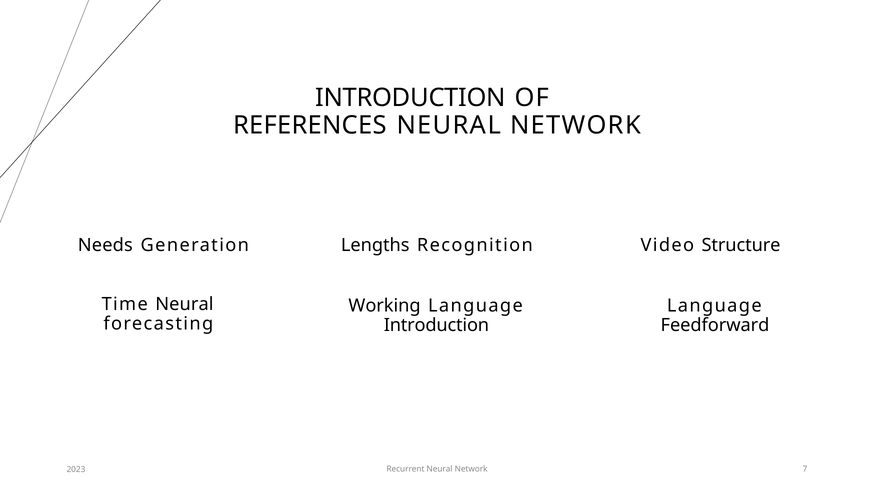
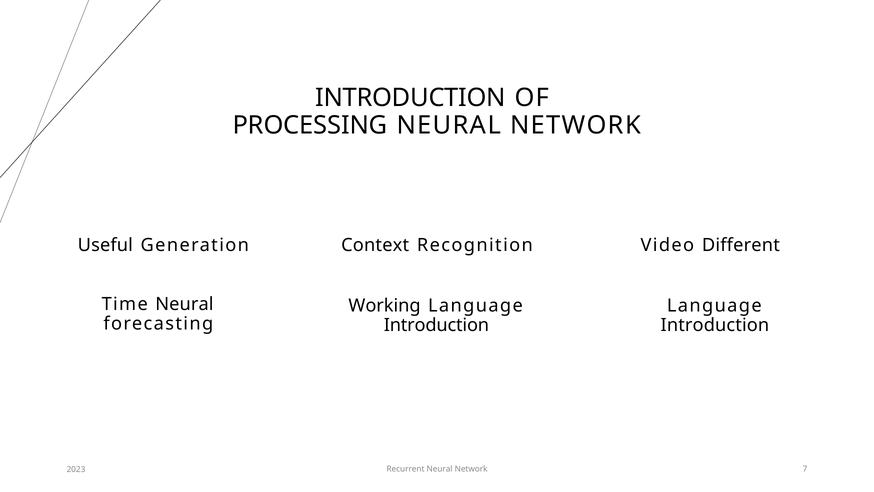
REFERENCES: REFERENCES -> PROCESSING
Needs: Needs -> Useful
Lengths: Lengths -> Context
Structure: Structure -> Different
Feedforward at (715, 325): Feedforward -> Introduction
